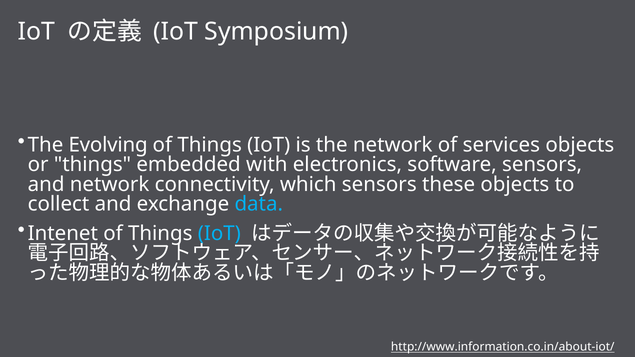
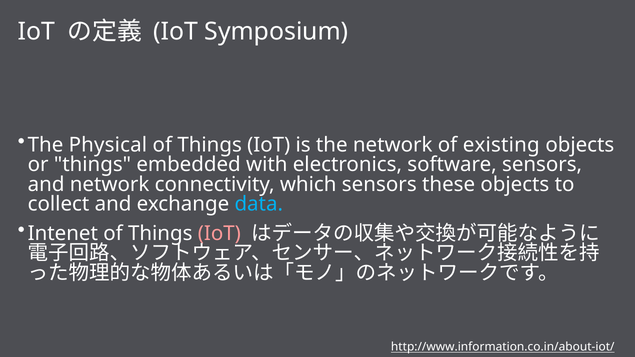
Evolving: Evolving -> Physical
services: services -> existing
IoT at (219, 234) colour: light blue -> pink
